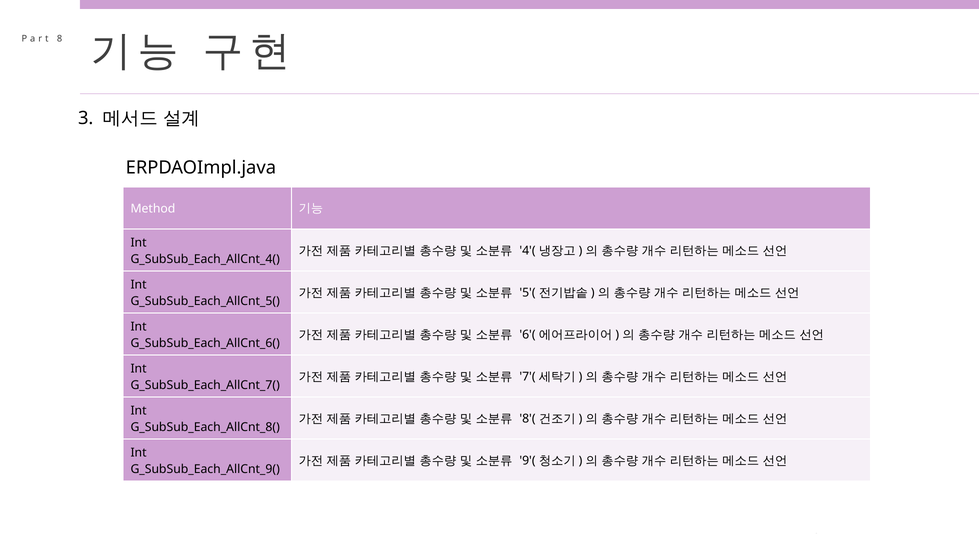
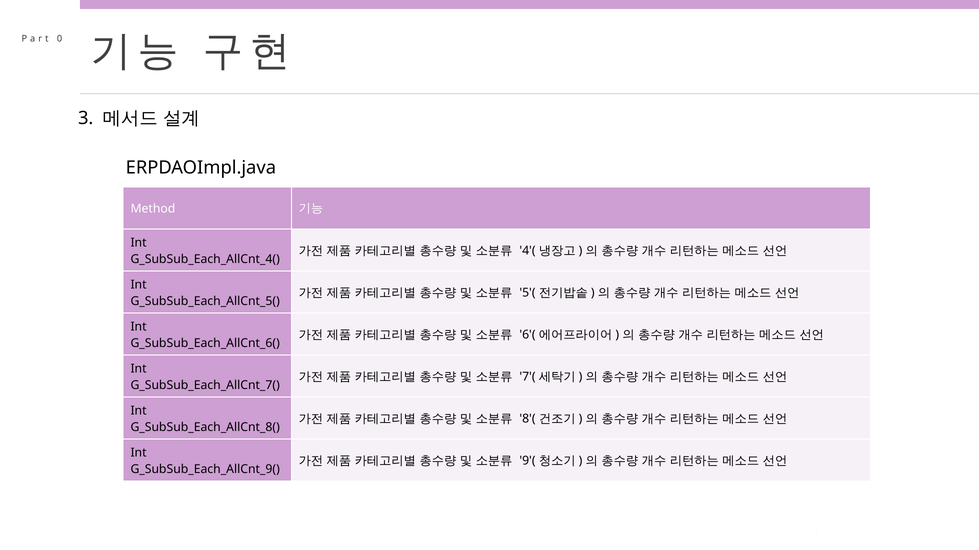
8: 8 -> 0
